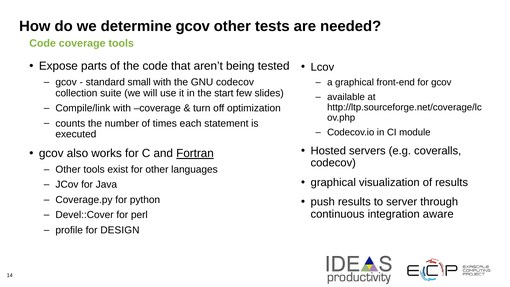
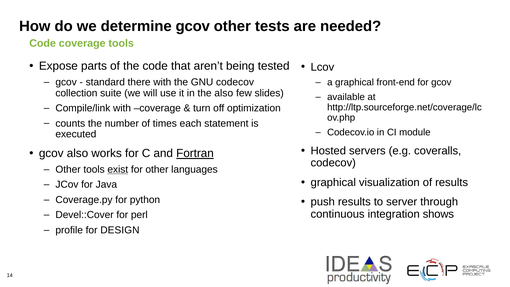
small: small -> there
the start: start -> also
exist underline: none -> present
aware: aware -> shows
